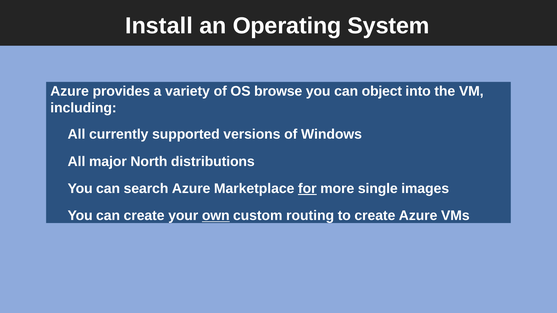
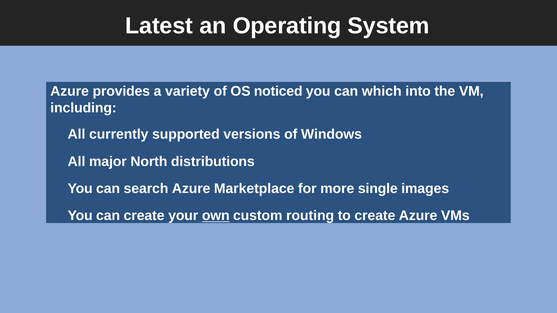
Install: Install -> Latest
browse: browse -> noticed
object: object -> which
for underline: present -> none
